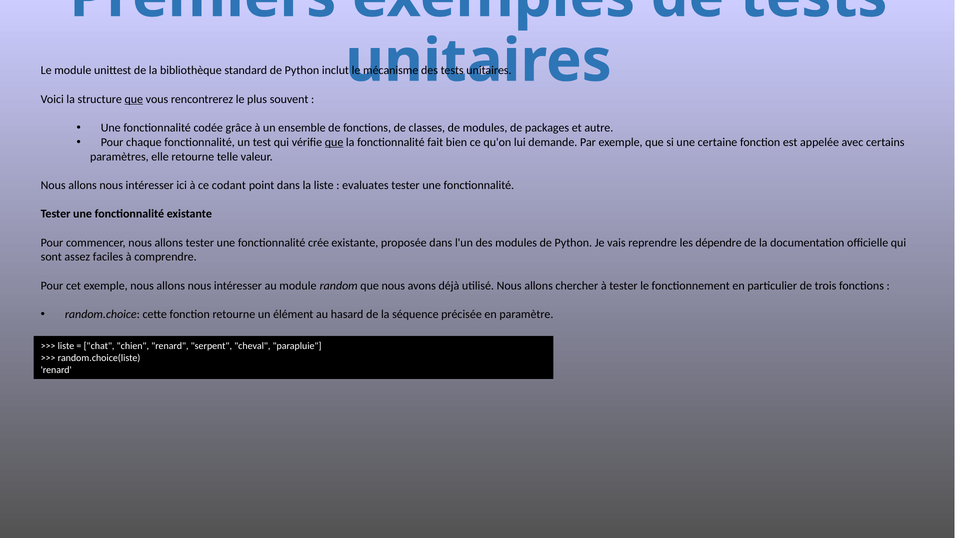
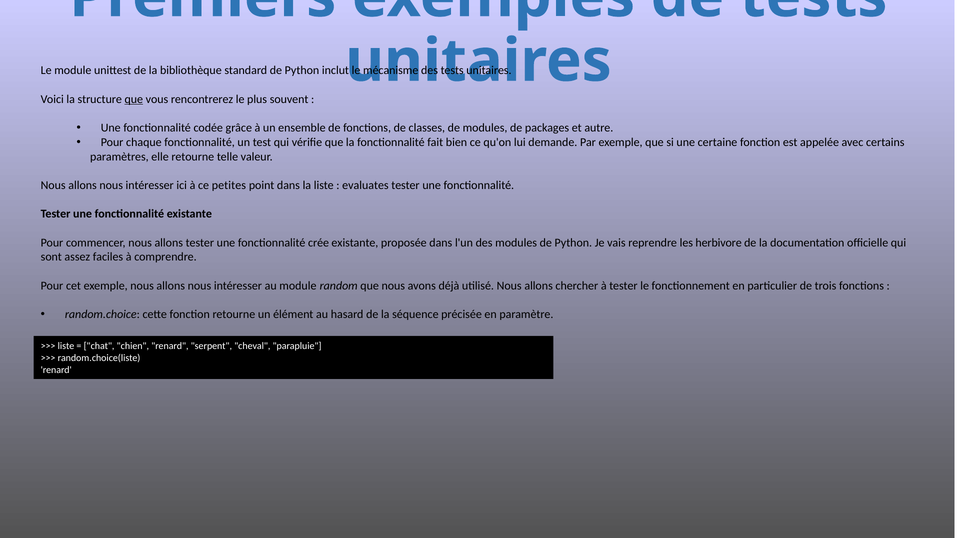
que at (334, 142) underline: present -> none
codant: codant -> petites
dépendre: dépendre -> herbivore
